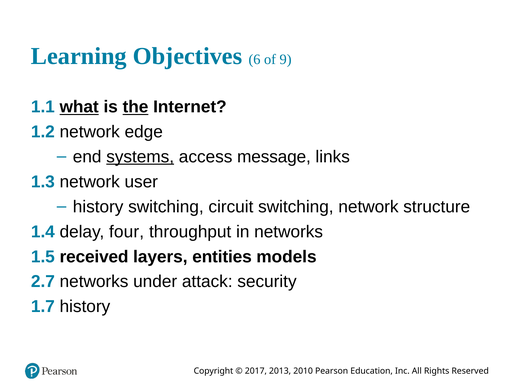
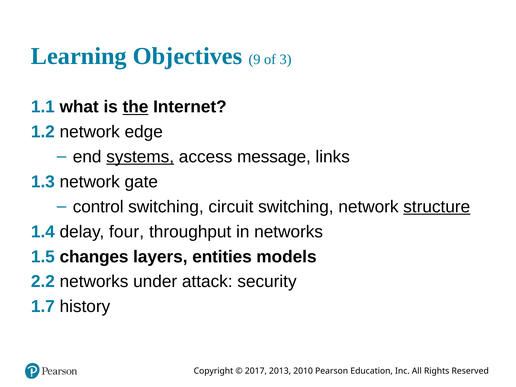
6: 6 -> 9
9: 9 -> 3
what underline: present -> none
user: user -> gate
history at (98, 207): history -> control
structure underline: none -> present
received: received -> changes
2.7: 2.7 -> 2.2
